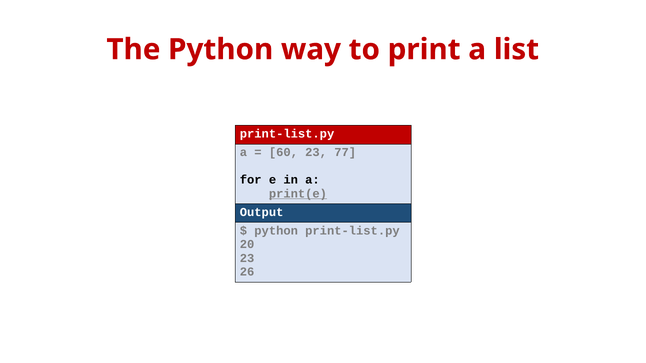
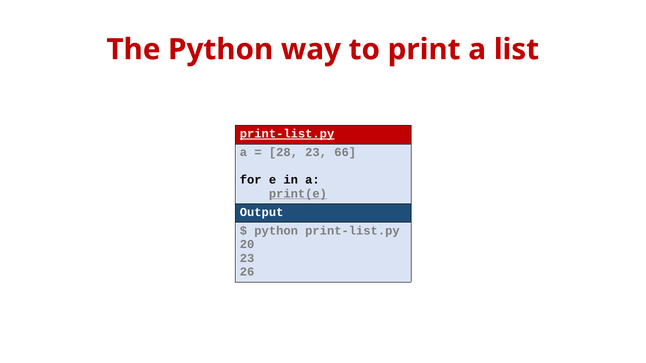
print-list.py at (287, 134) underline: none -> present
60: 60 -> 28
77: 77 -> 66
